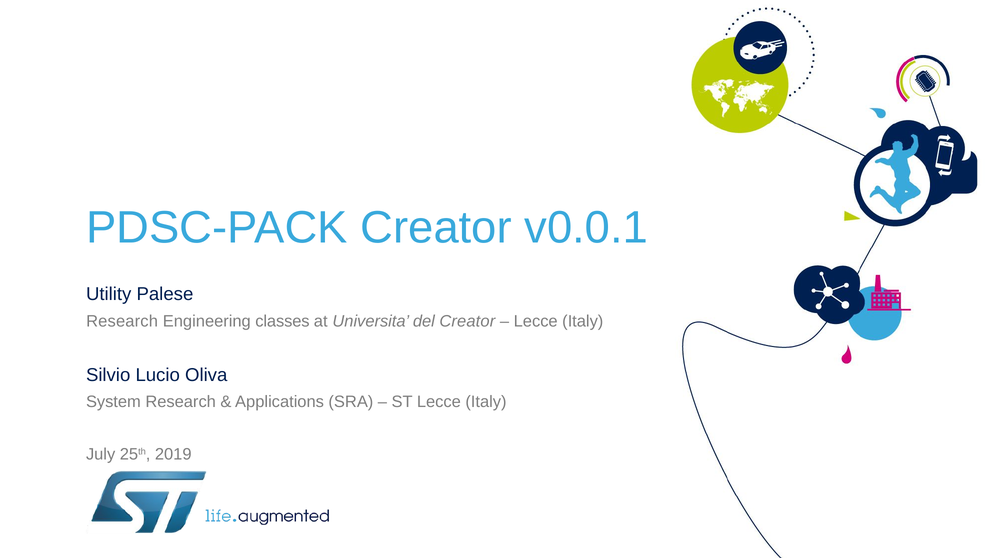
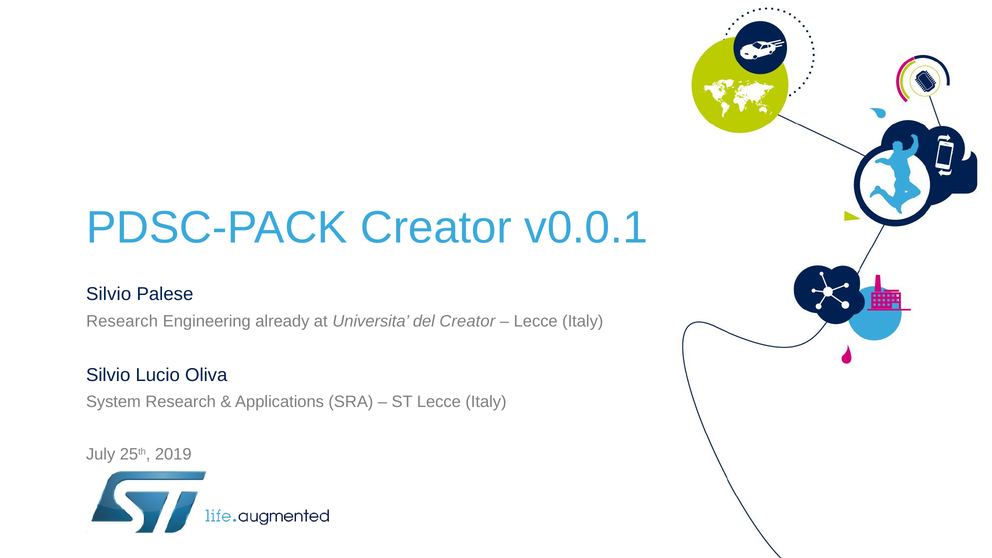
Utility at (109, 294): Utility -> Silvio
classes: classes -> already
